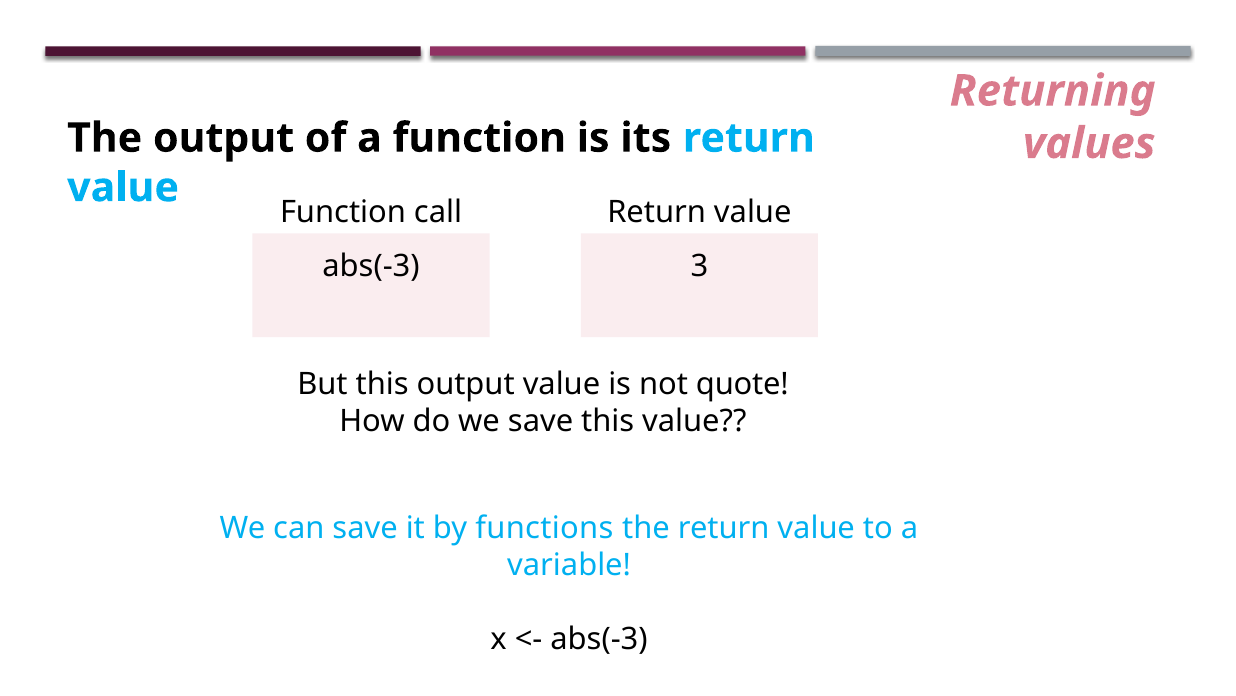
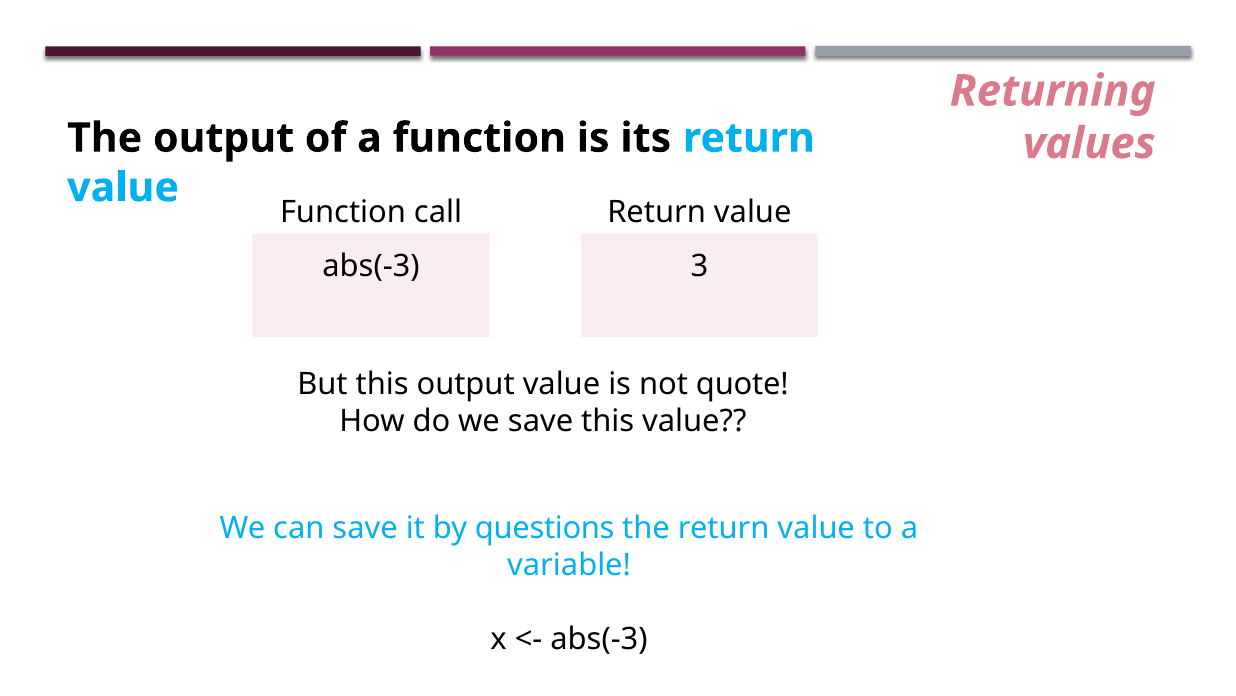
functions: functions -> questions
